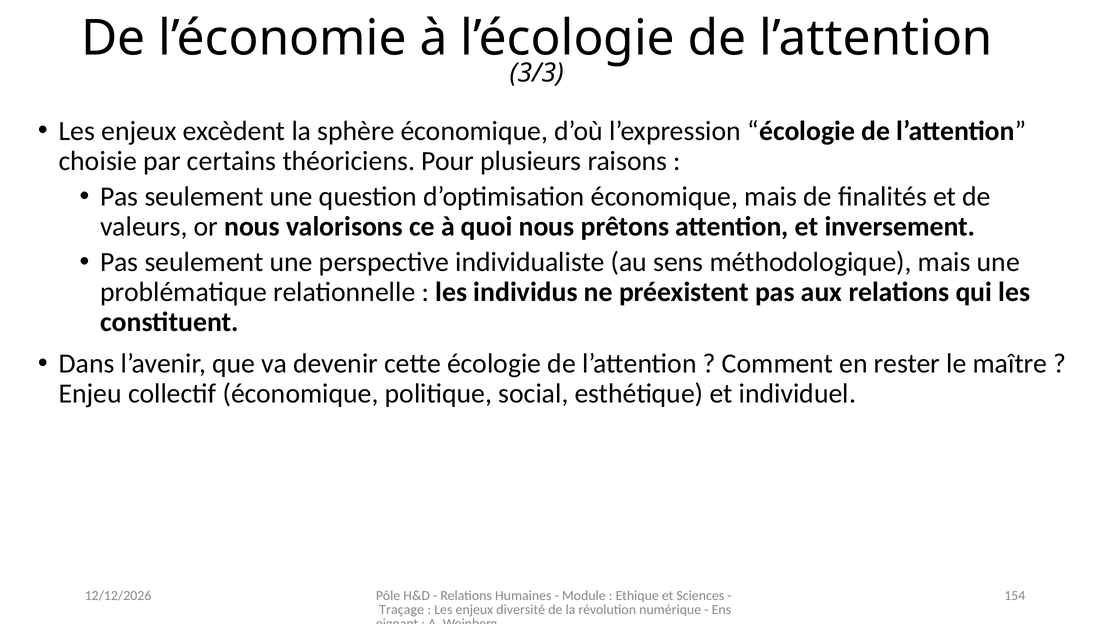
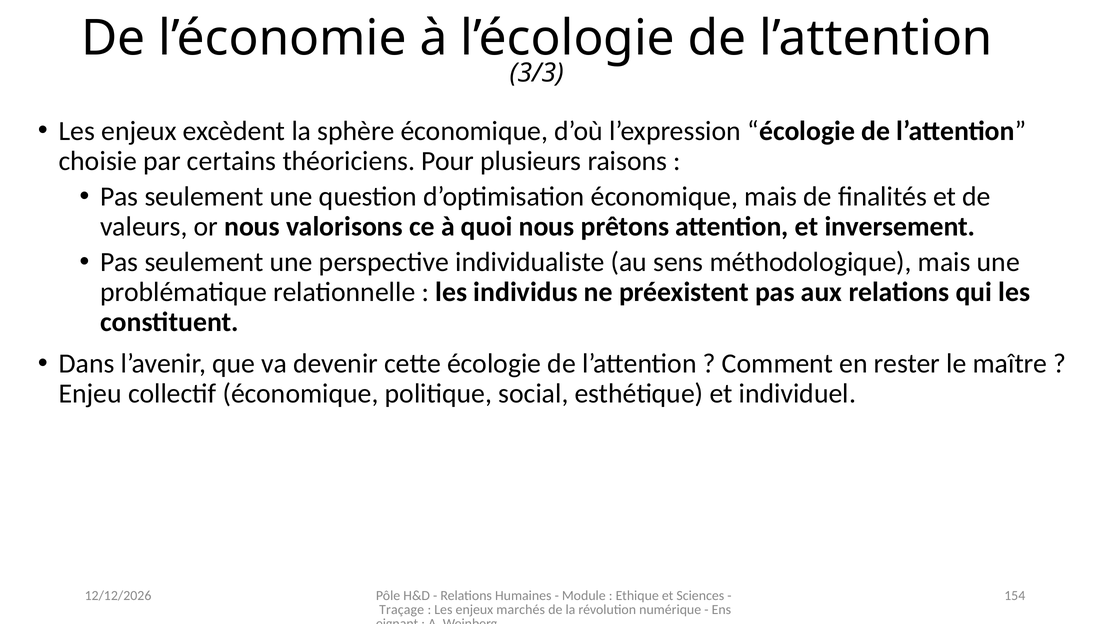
diversité: diversité -> marchés
